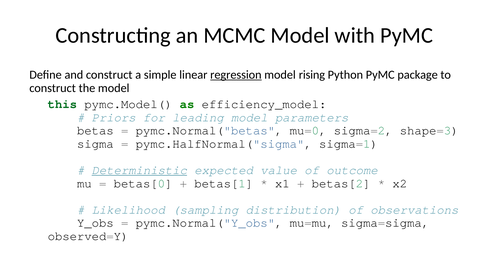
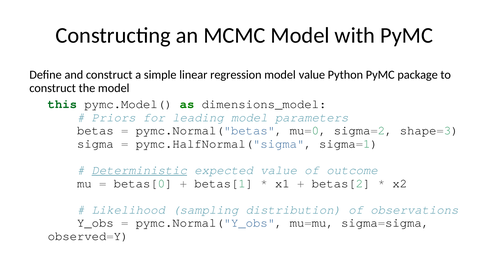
regression underline: present -> none
model rising: rising -> value
efficiency_model: efficiency_model -> dimensions_model
